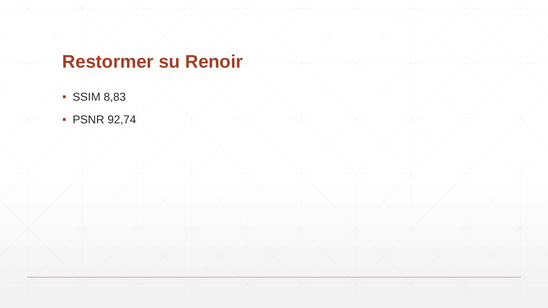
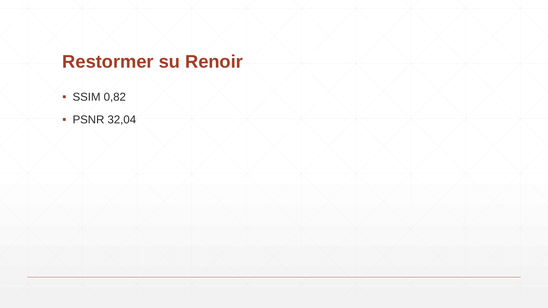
8,83: 8,83 -> 0,82
92,74: 92,74 -> 32,04
